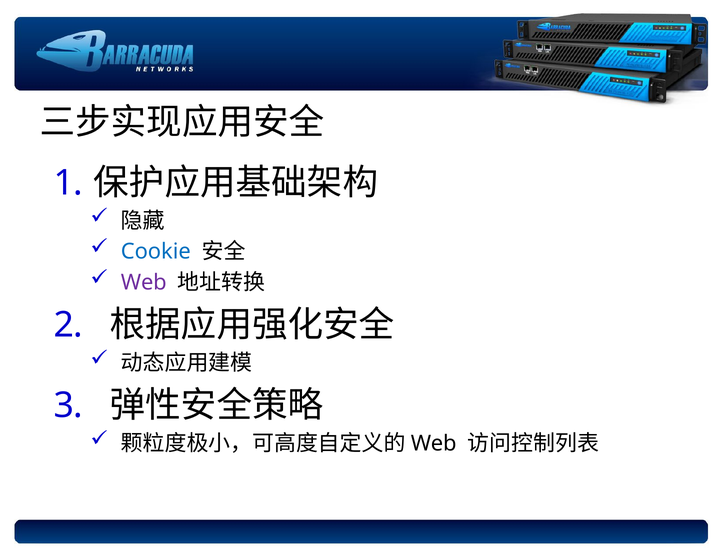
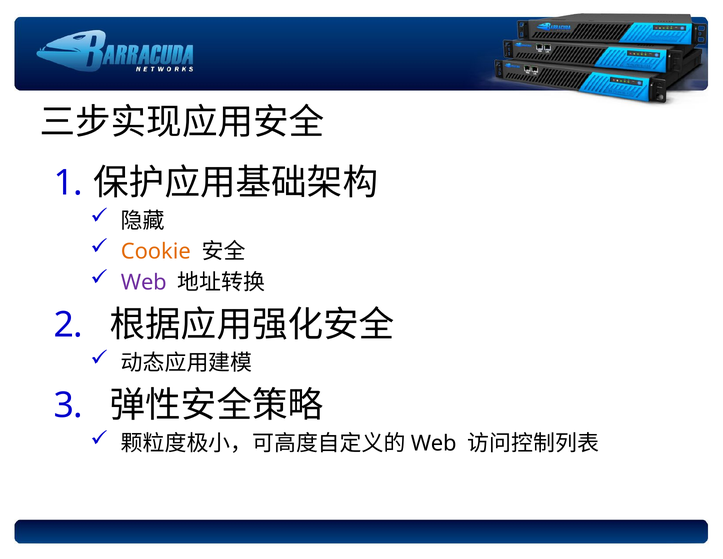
Cookie colour: blue -> orange
